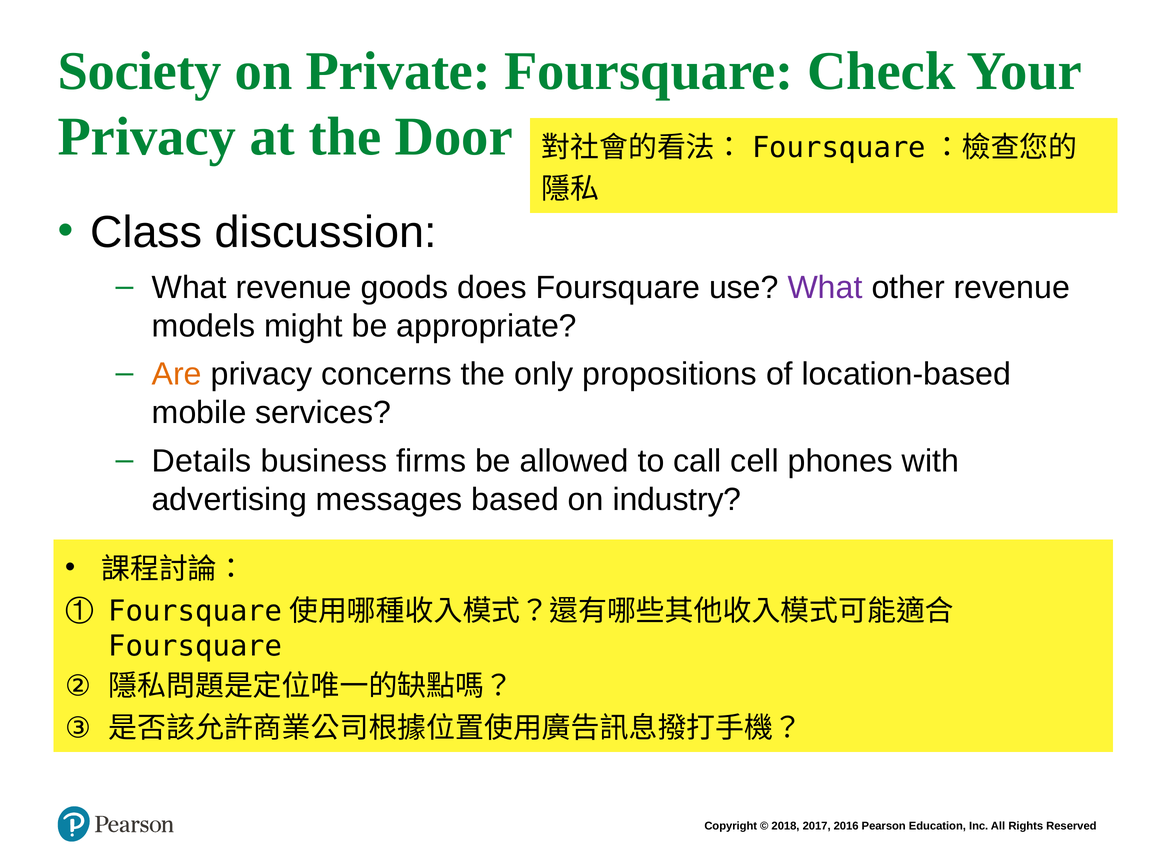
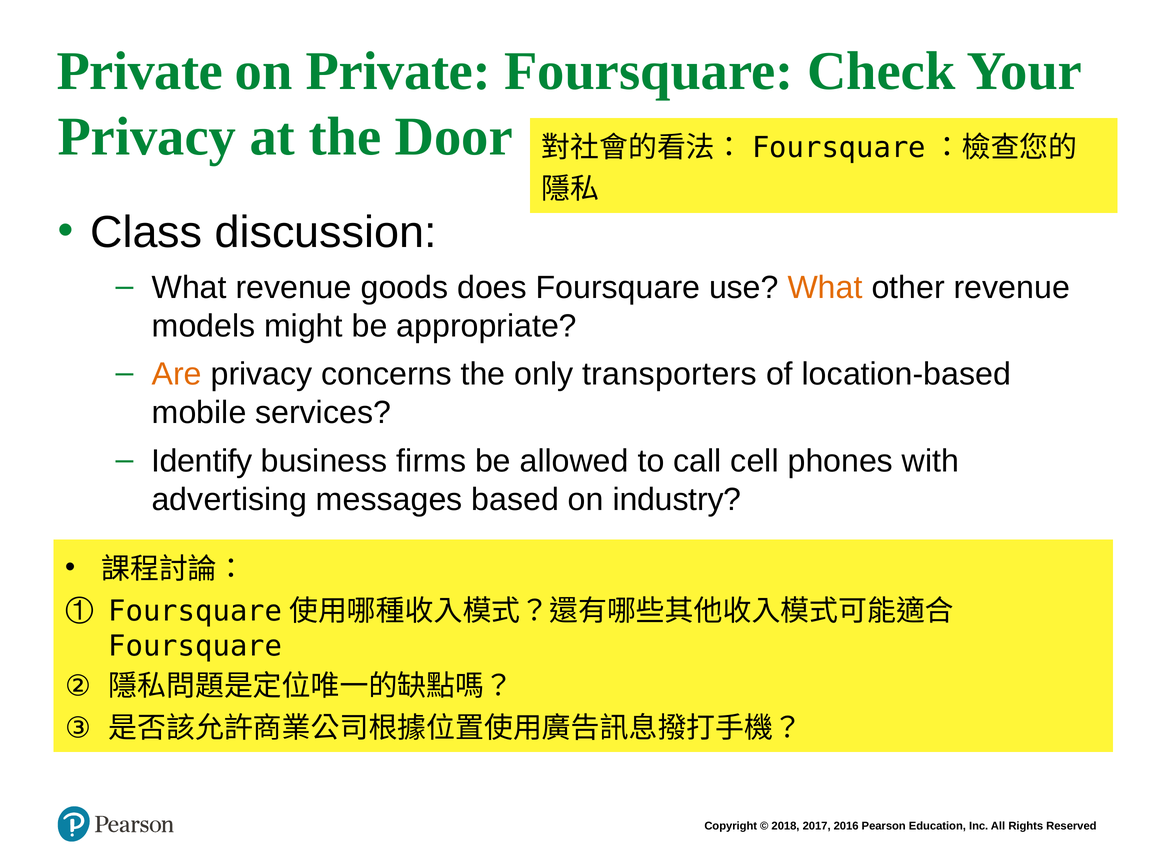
Society at (140, 71): Society -> Private
What at (825, 287) colour: purple -> orange
propositions: propositions -> transporters
Details: Details -> Identify
